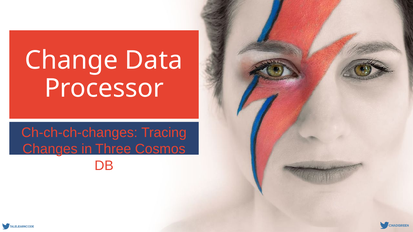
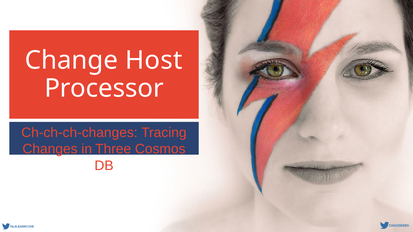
Data: Data -> Host
